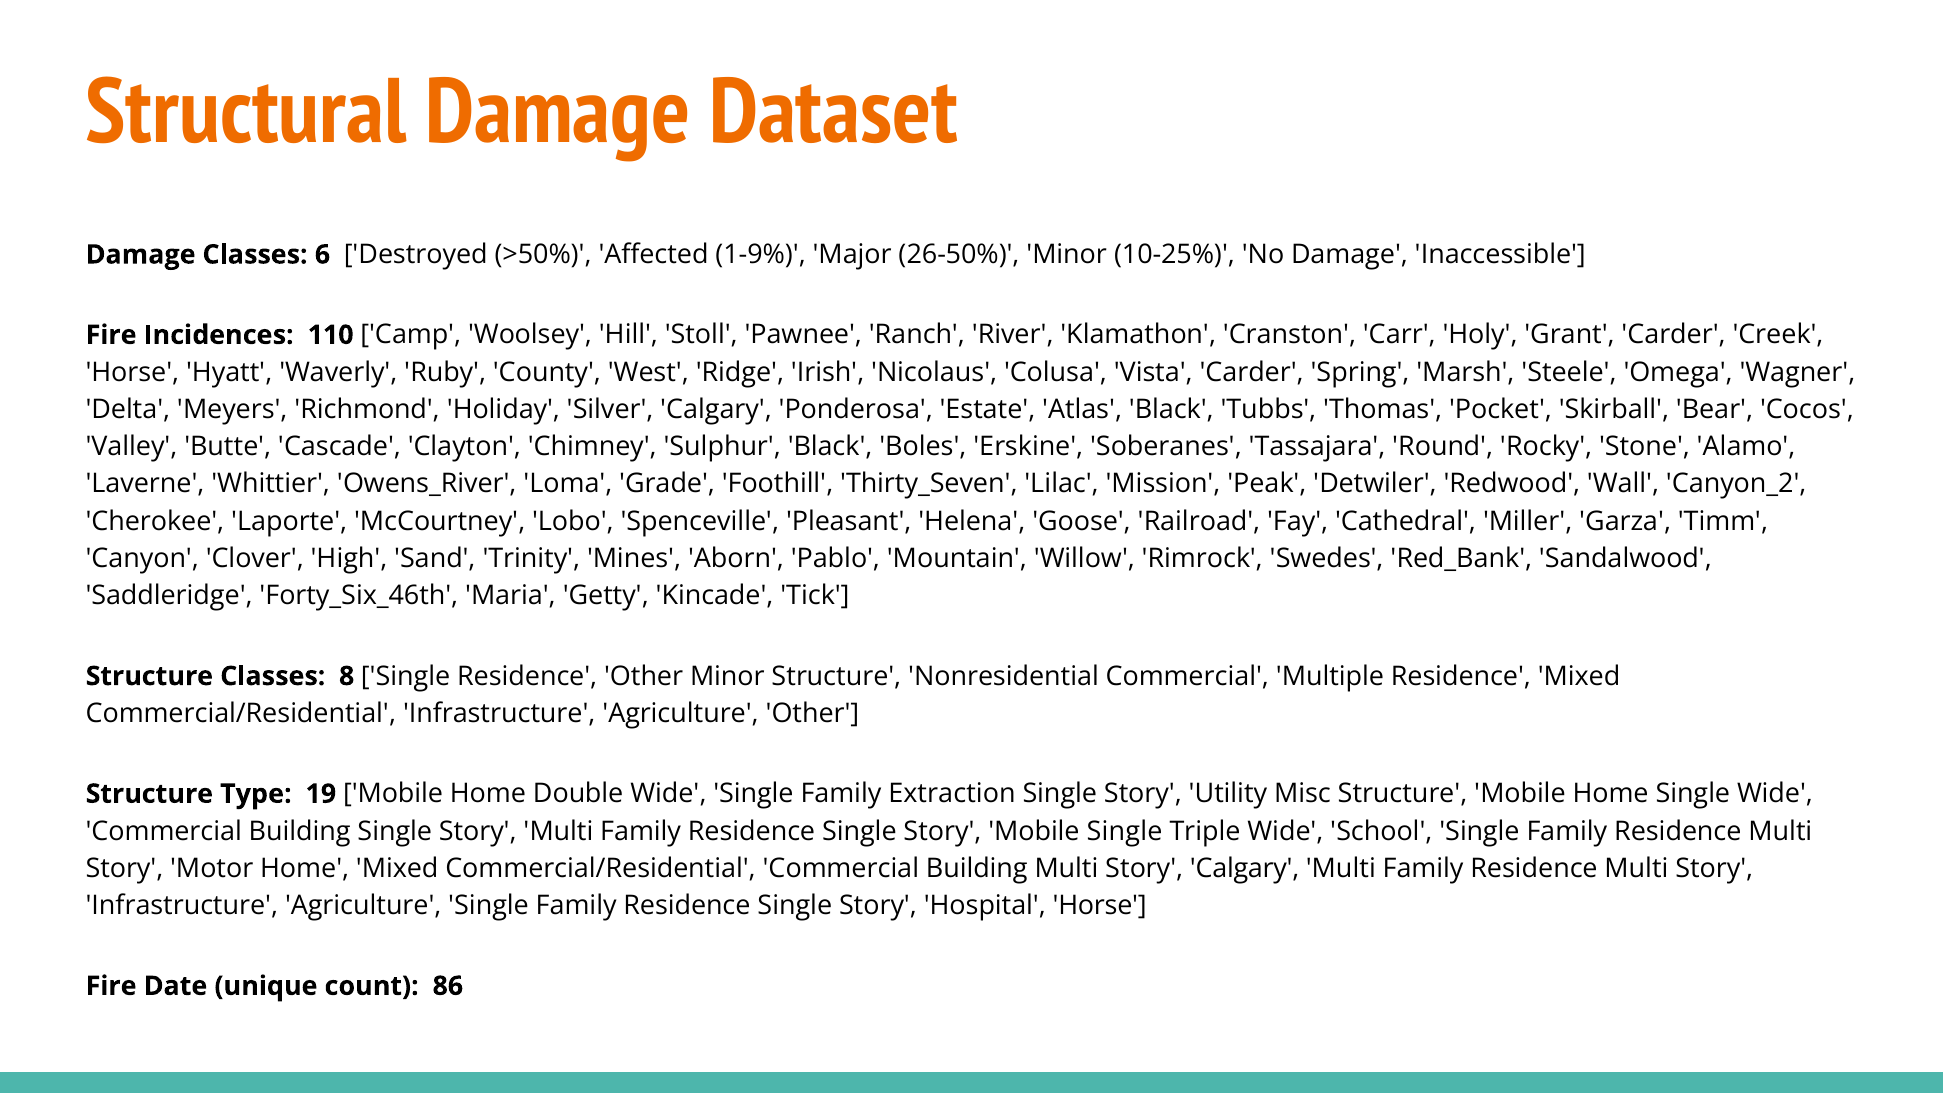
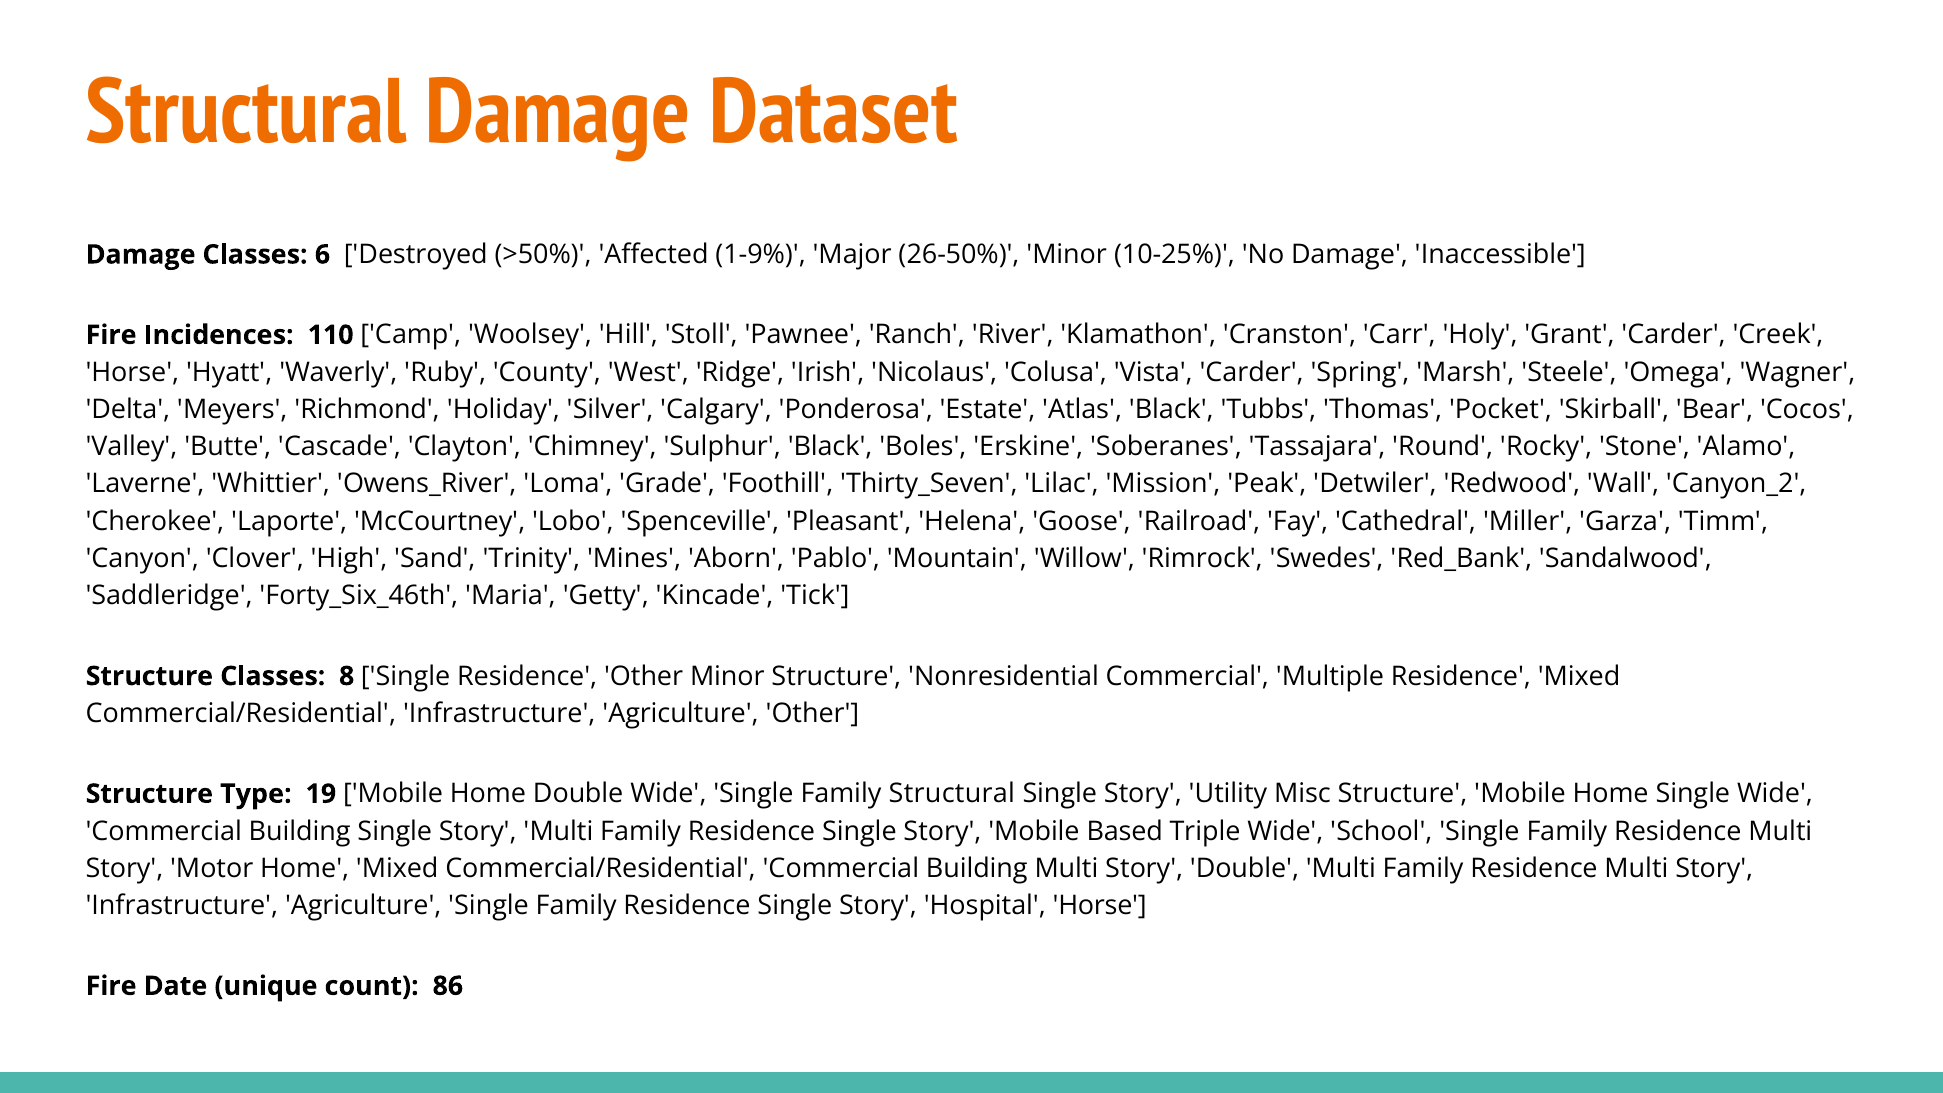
Family Extraction: Extraction -> Structural
Mobile Single: Single -> Based
Story Calgary: Calgary -> Double
